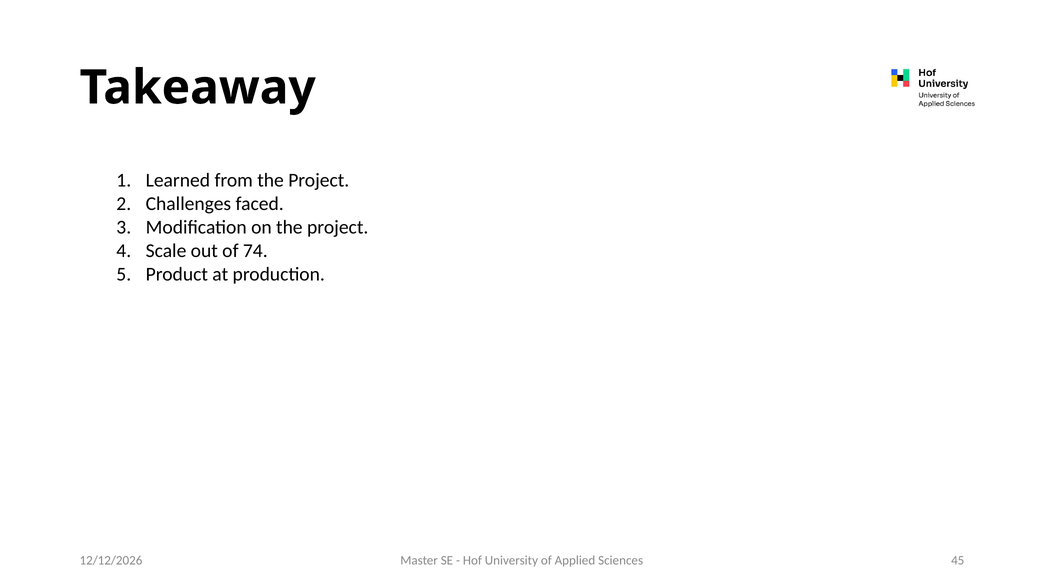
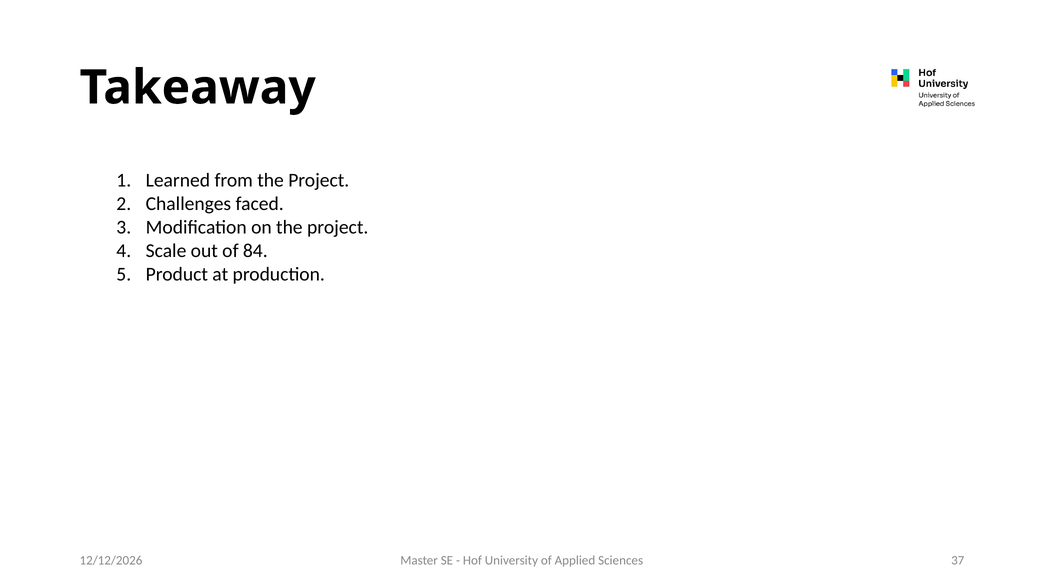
74: 74 -> 84
45: 45 -> 37
